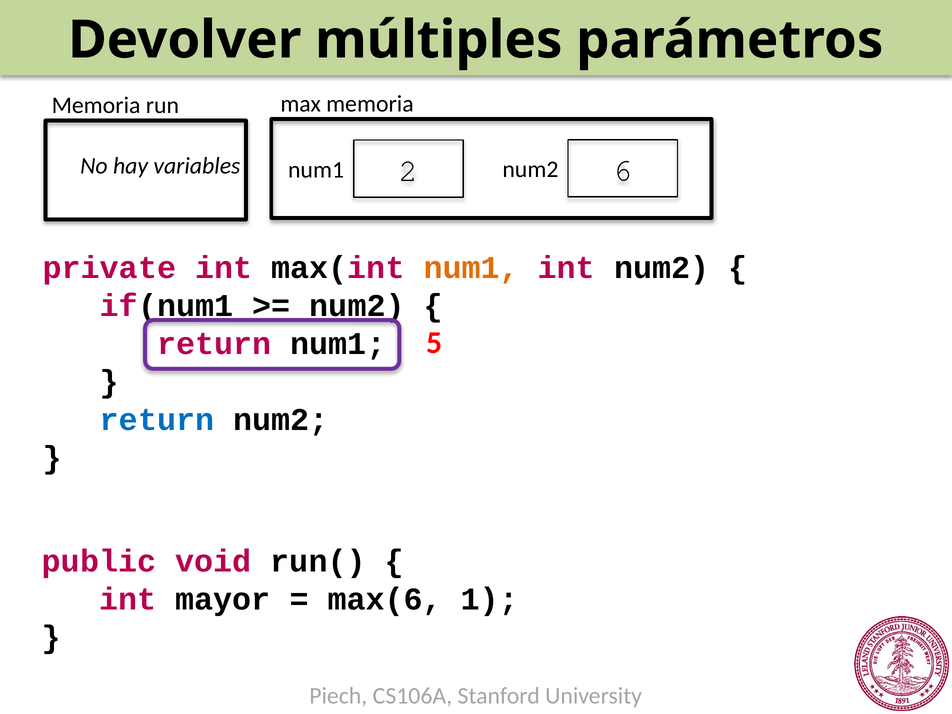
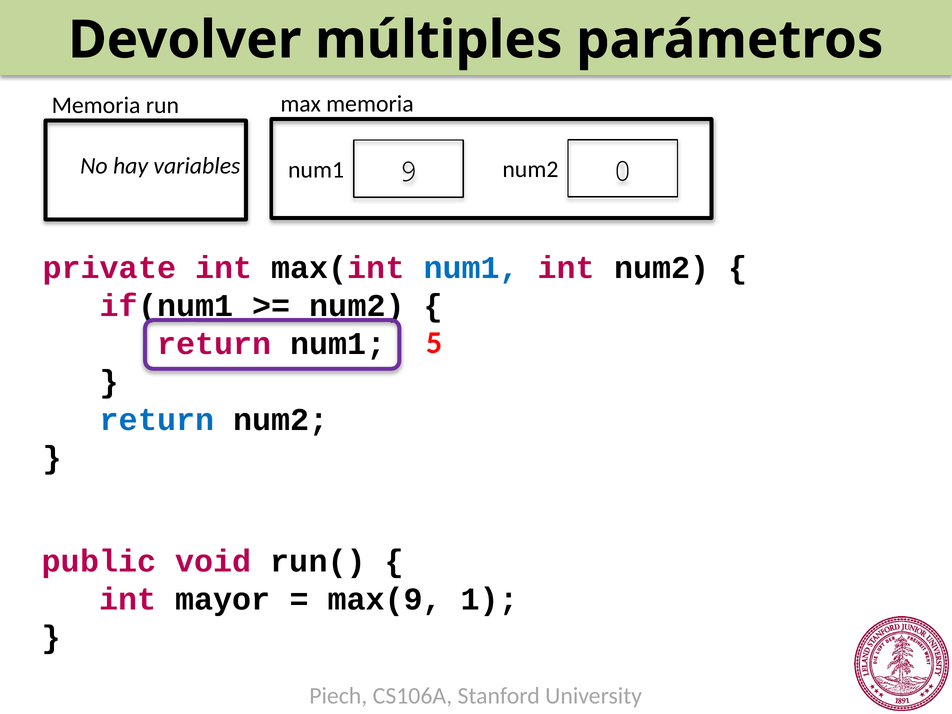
2: 2 -> 9
6: 6 -> 0
num1 at (471, 268) colour: orange -> blue
max(6: max(6 -> max(9
